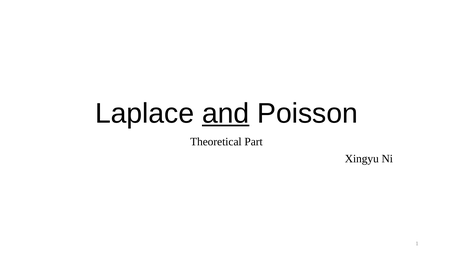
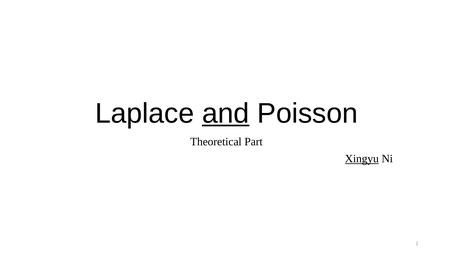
Xingyu underline: none -> present
